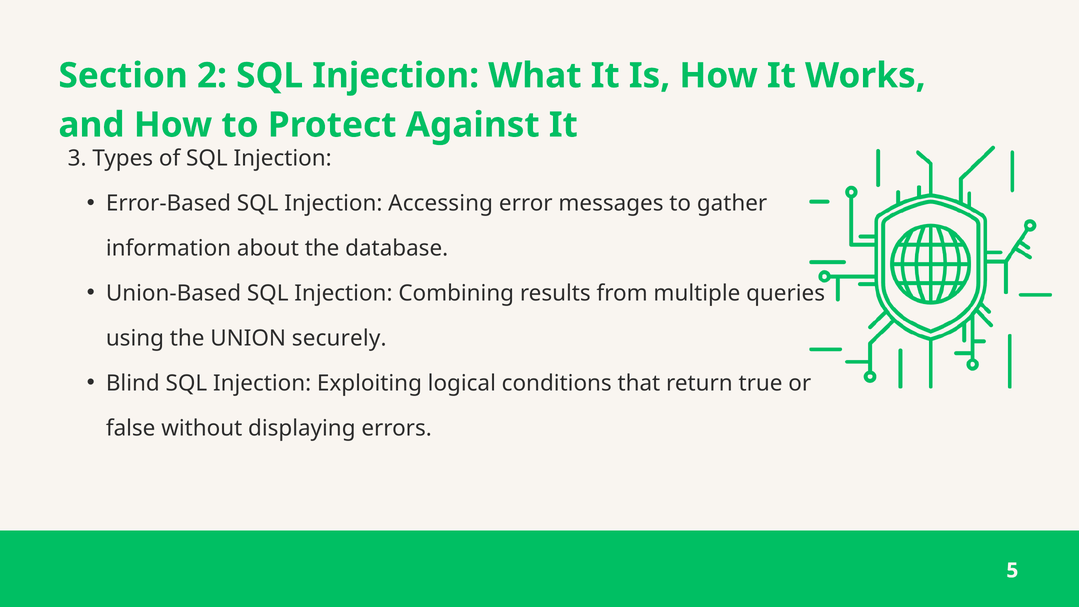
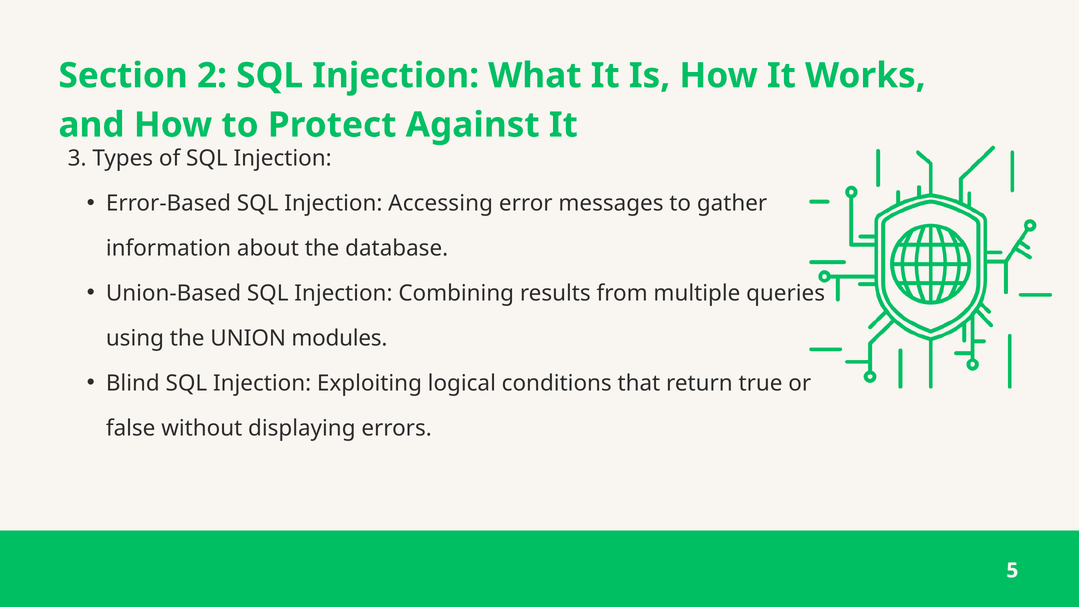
securely: securely -> modules
